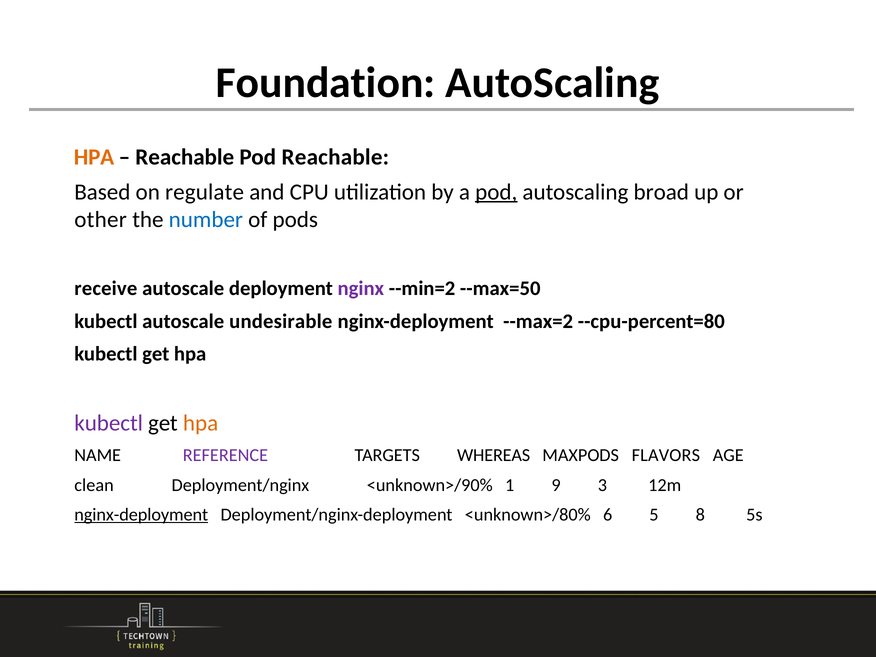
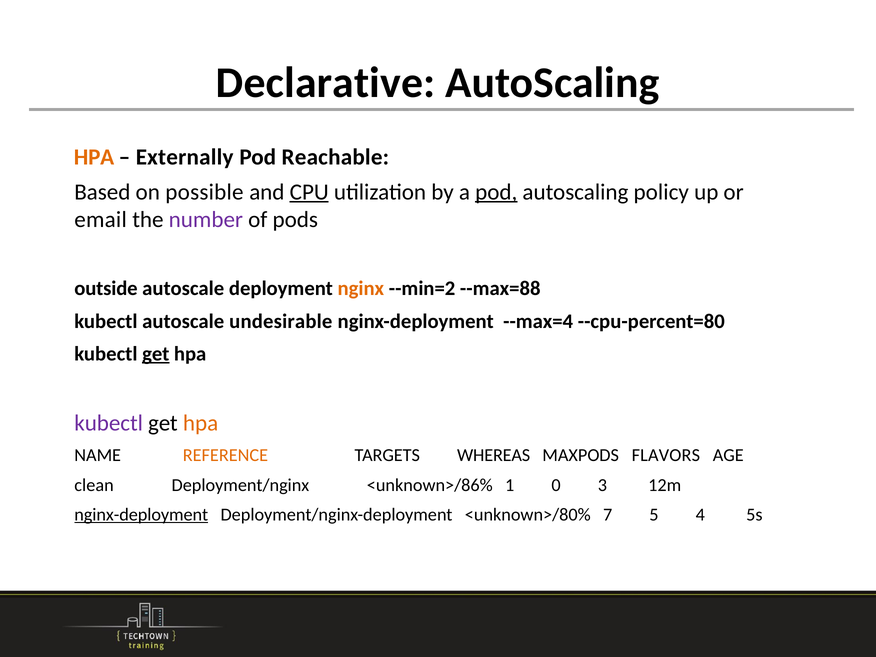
Foundation: Foundation -> Declarative
Reachable at (185, 157): Reachable -> Externally
regulate: regulate -> possible
CPU underline: none -> present
broad: broad -> policy
other: other -> email
number colour: blue -> purple
receive: receive -> outside
nginx colour: purple -> orange
--max=50: --max=50 -> --max=88
--max=2: --max=2 -> --max=4
get at (156, 354) underline: none -> present
REFERENCE colour: purple -> orange
<unknown>/90%: <unknown>/90% -> <unknown>/86%
9: 9 -> 0
6: 6 -> 7
8: 8 -> 4
